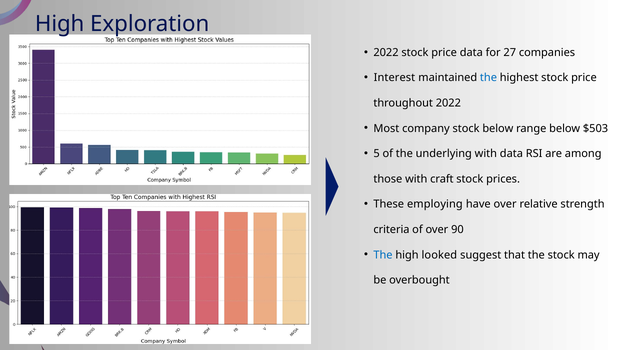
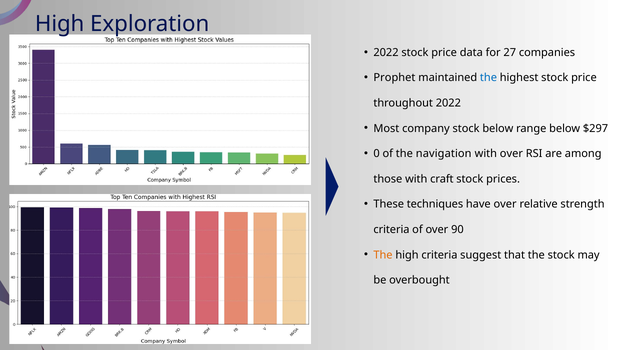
Interest: Interest -> Prophet
$503: $503 -> $297
5: 5 -> 0
underlying: underlying -> navigation
with data: data -> over
employing: employing -> techniques
The at (383, 255) colour: blue -> orange
high looked: looked -> criteria
